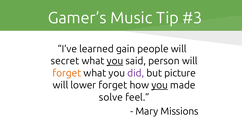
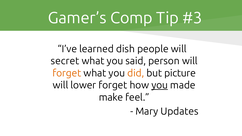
Music: Music -> Comp
gain: gain -> dish
you at (115, 61) underline: present -> none
did colour: purple -> orange
solve: solve -> make
Missions: Missions -> Updates
